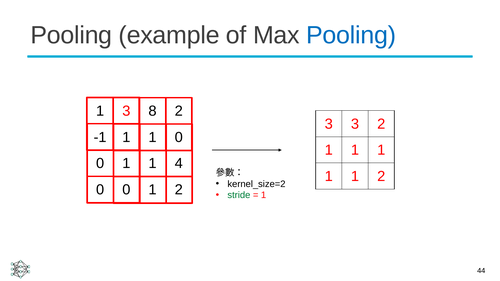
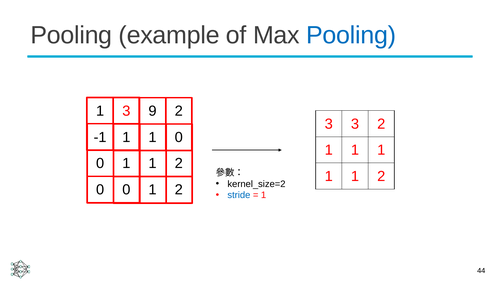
8: 8 -> 9
0 1 1 4: 4 -> 2
stride colour: green -> blue
